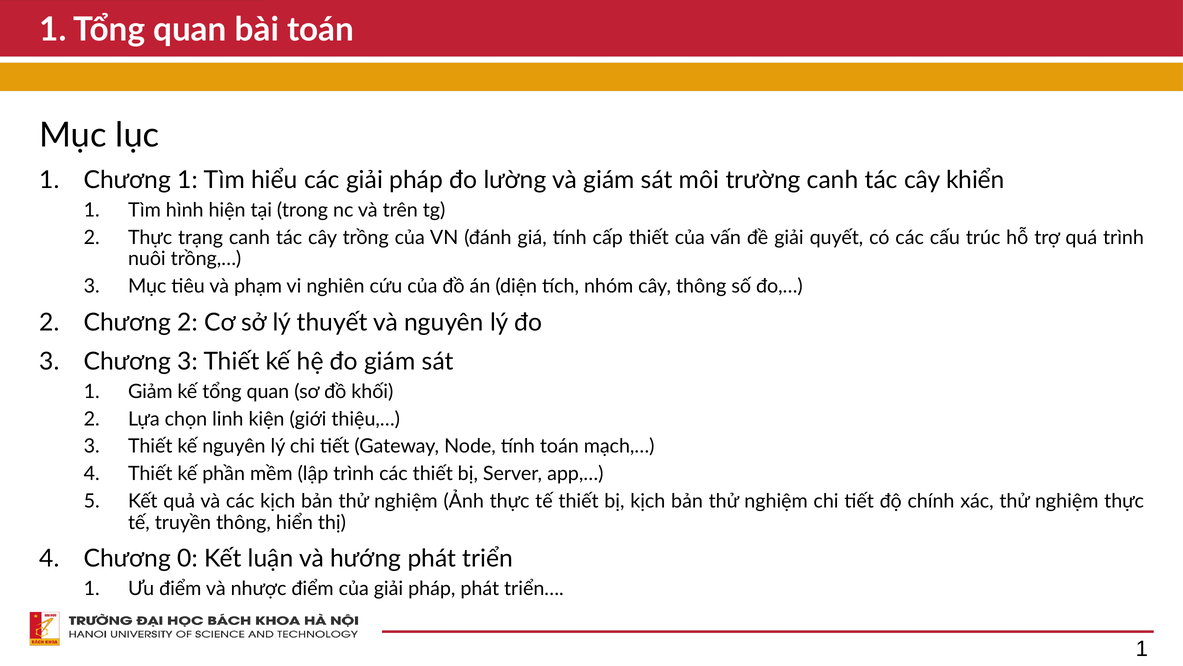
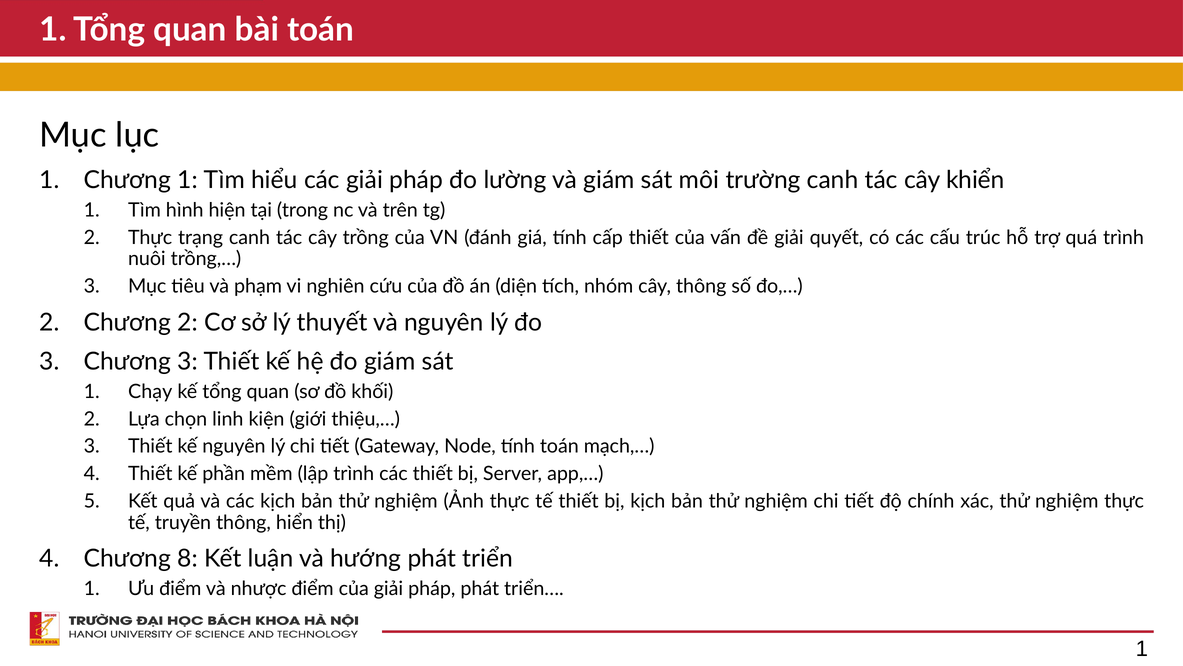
Giảm: Giảm -> Chạy
0: 0 -> 8
